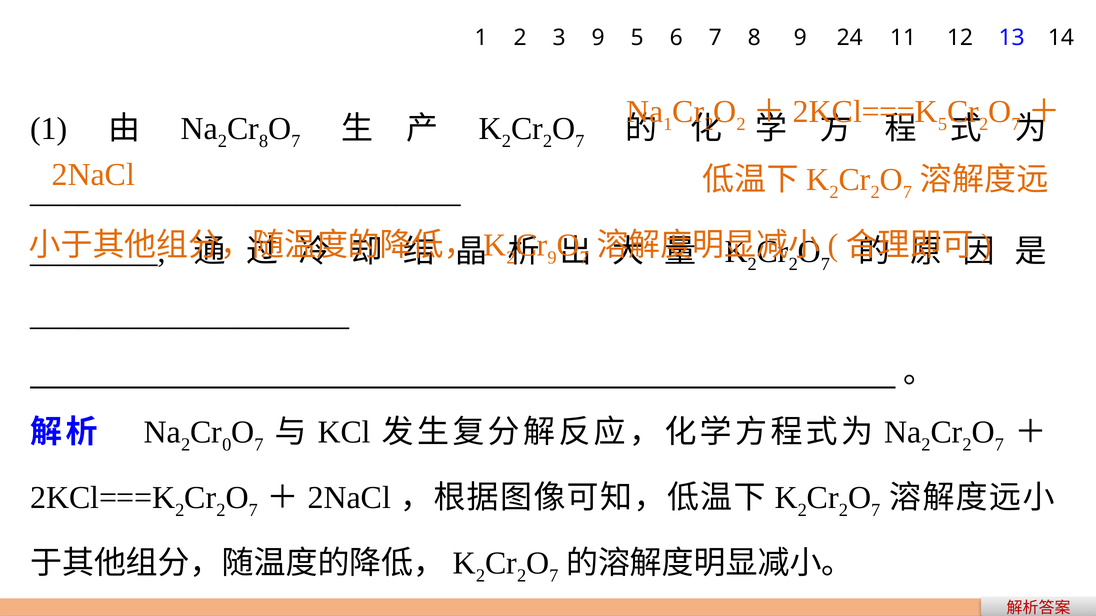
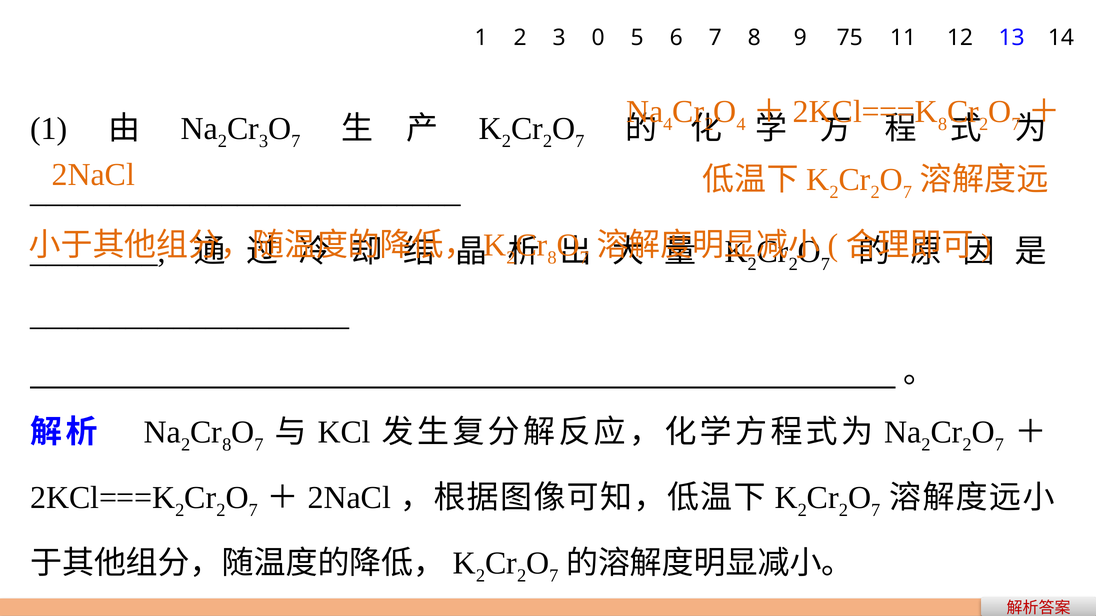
3 9: 9 -> 0
24: 24 -> 75
1 at (668, 124): 1 -> 4
2 at (741, 124): 2 -> 4
5 at (943, 124): 5 -> 8
8 at (264, 141): 8 -> 3
9 at (552, 258): 9 -> 8
0 at (227, 445): 0 -> 8
